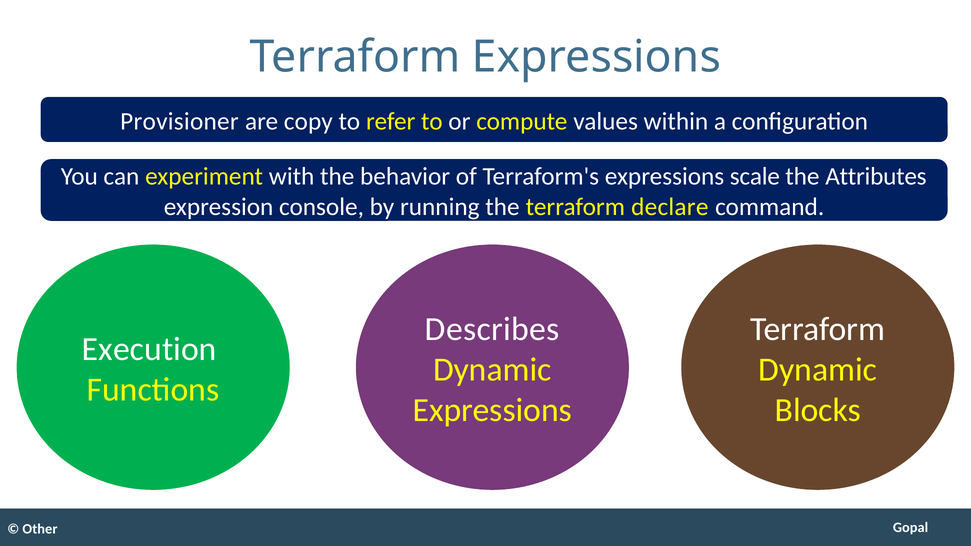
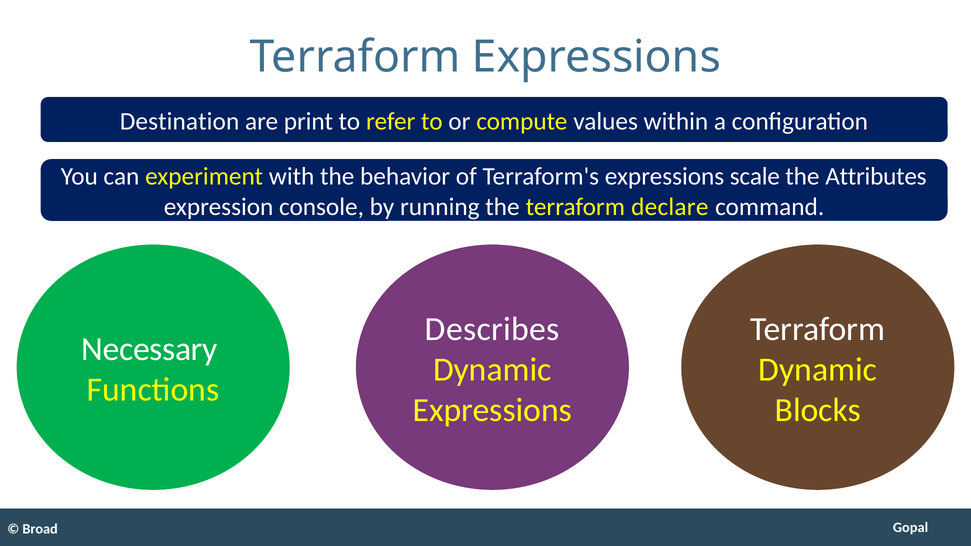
Provisioner: Provisioner -> Destination
copy: copy -> print
Execution: Execution -> Necessary
Other: Other -> Broad
